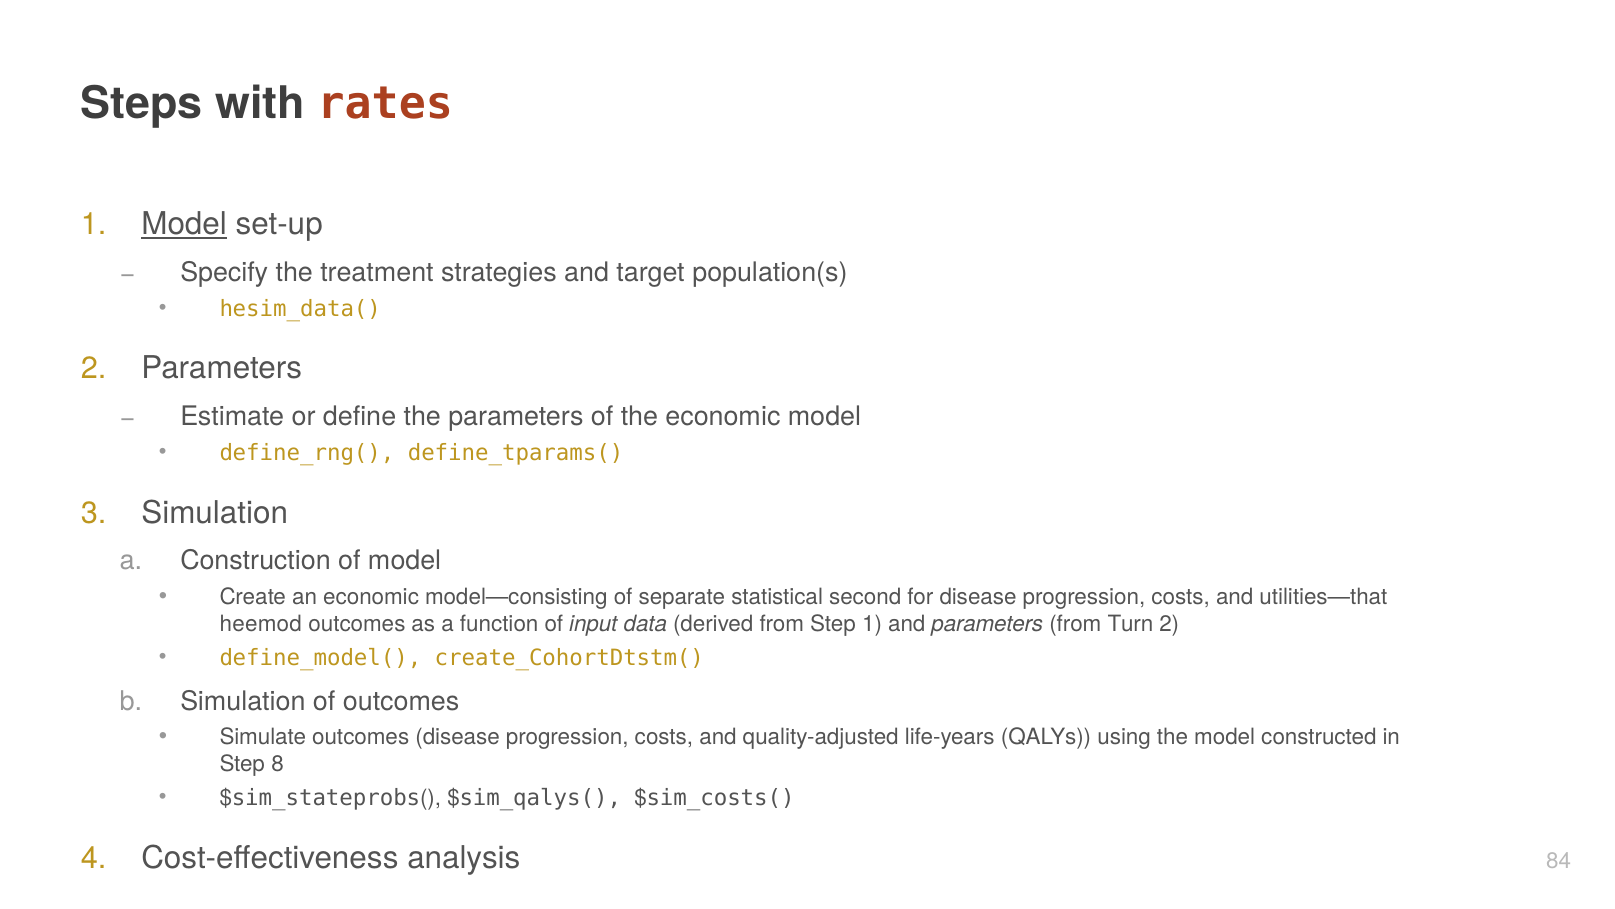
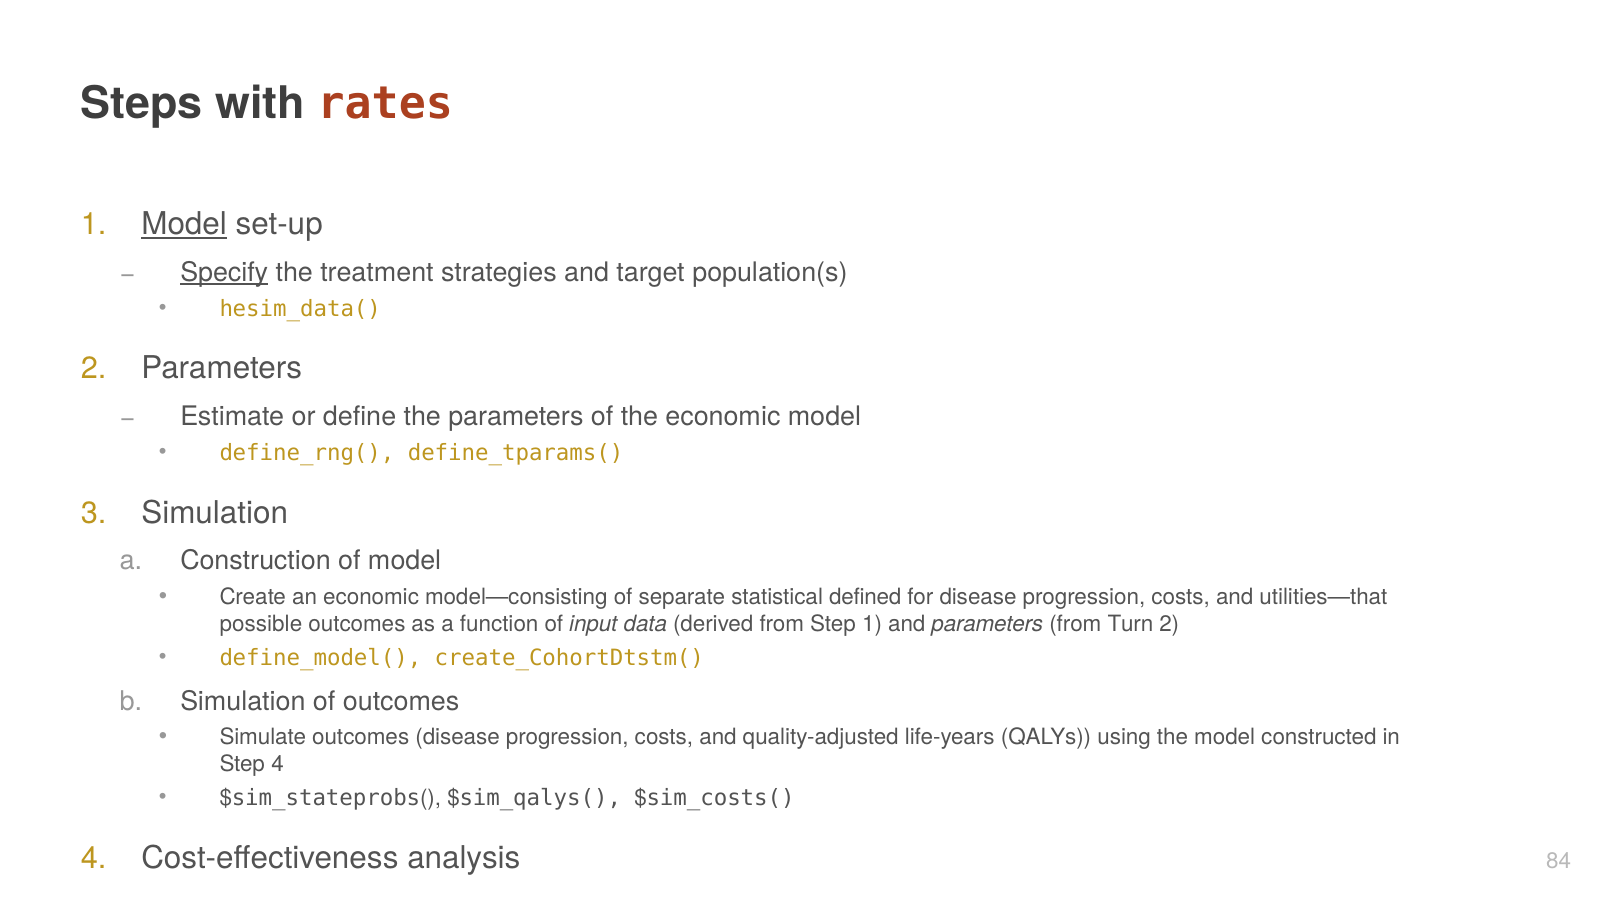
Specify underline: none -> present
second: second -> defined
heemod: heemod -> possible
Step 8: 8 -> 4
